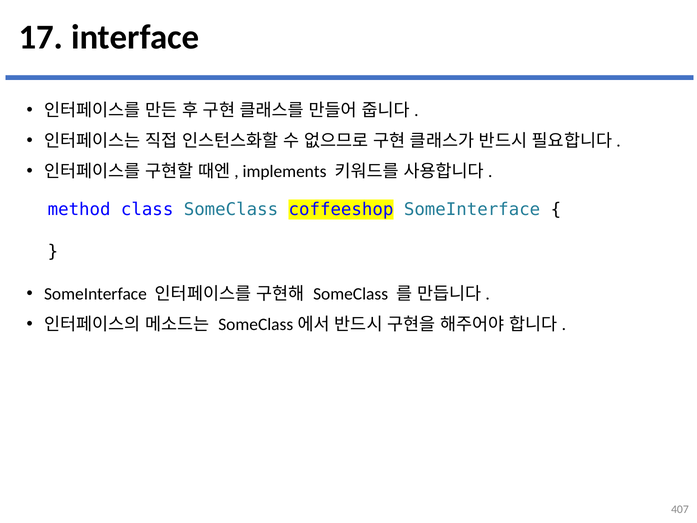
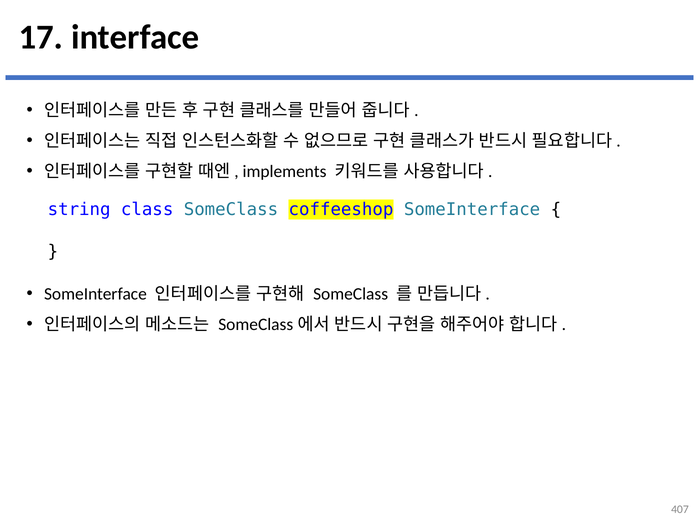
method: method -> string
